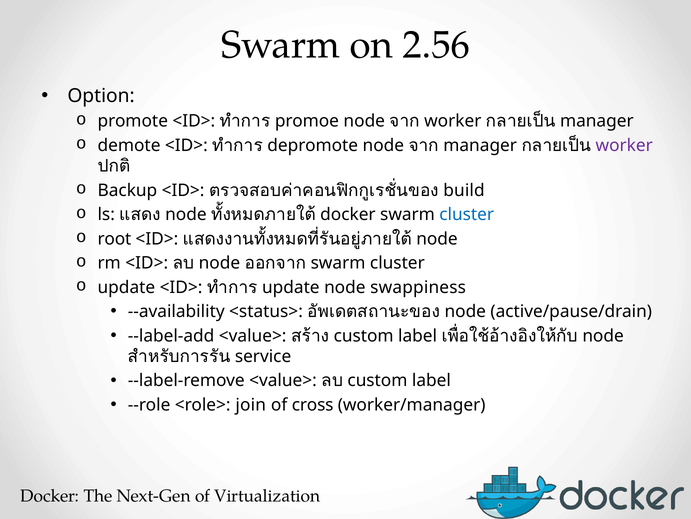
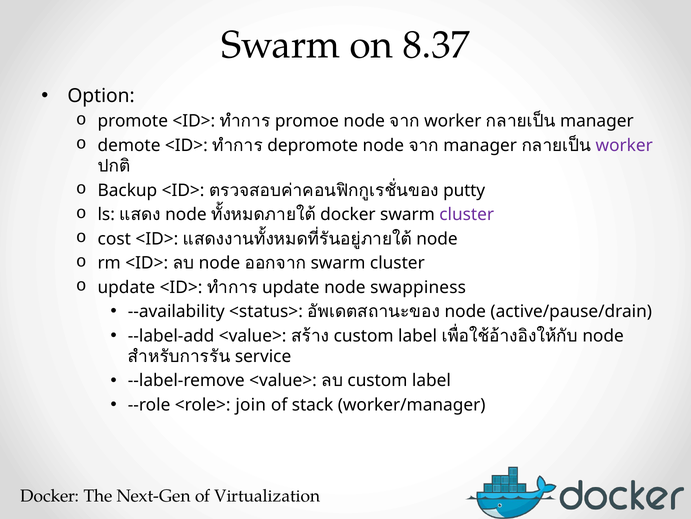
2.56: 2.56 -> 8.37
build: build -> putty
cluster at (467, 214) colour: blue -> purple
root: root -> cost
cross: cross -> stack
